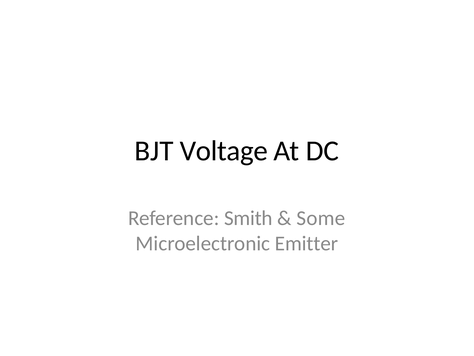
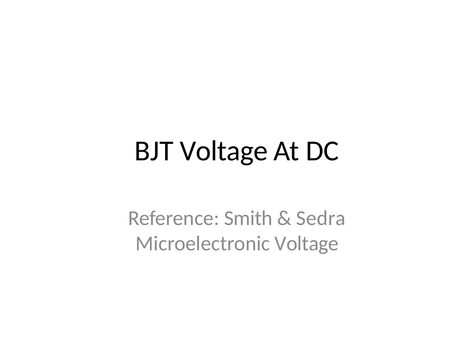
Some: Some -> Sedra
Microelectronic Emitter: Emitter -> Voltage
